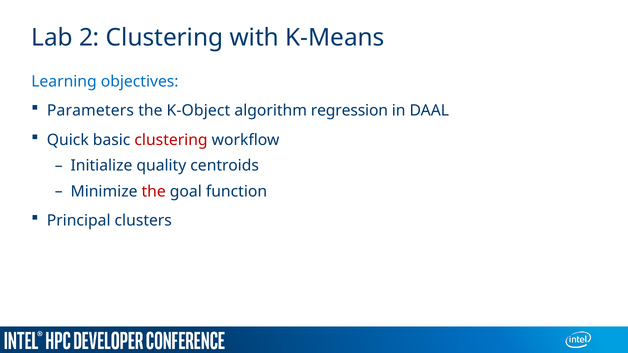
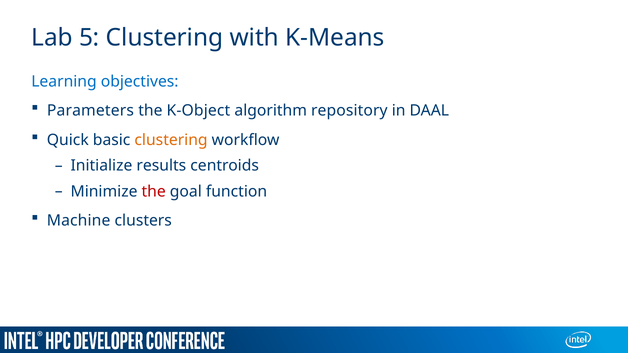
2: 2 -> 5
regression: regression -> repository
clustering at (171, 140) colour: red -> orange
quality: quality -> results
Principal: Principal -> Machine
